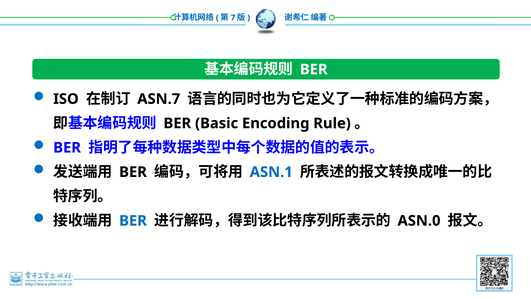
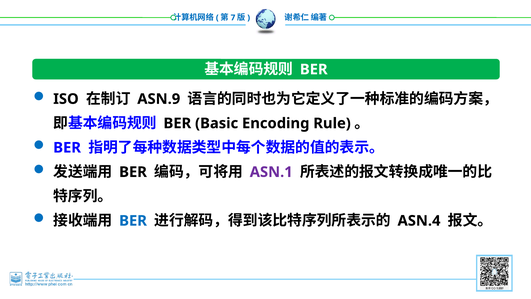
ASN.7: ASN.7 -> ASN.9
ASN.1 colour: blue -> purple
ASN.0: ASN.0 -> ASN.4
